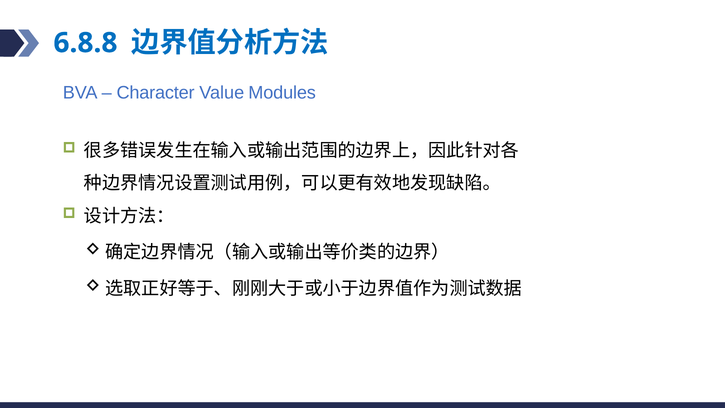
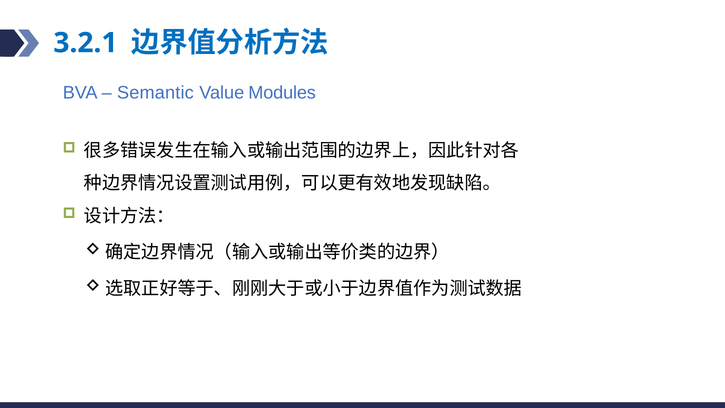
6.8.8: 6.8.8 -> 3.2.1
Character: Character -> Semantic
